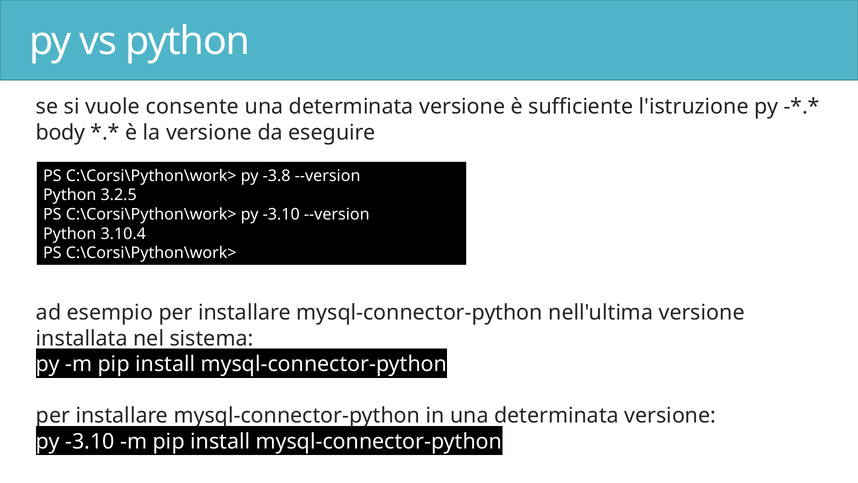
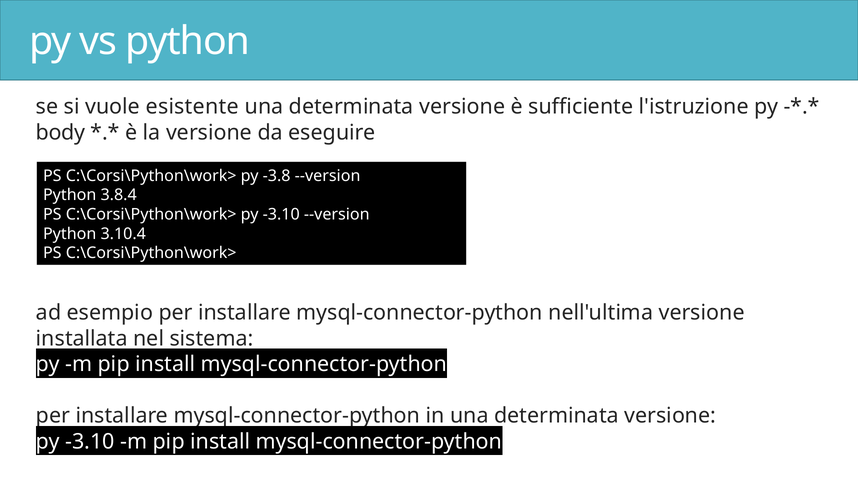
consente: consente -> esistente
3.2.5: 3.2.5 -> 3.8.4
